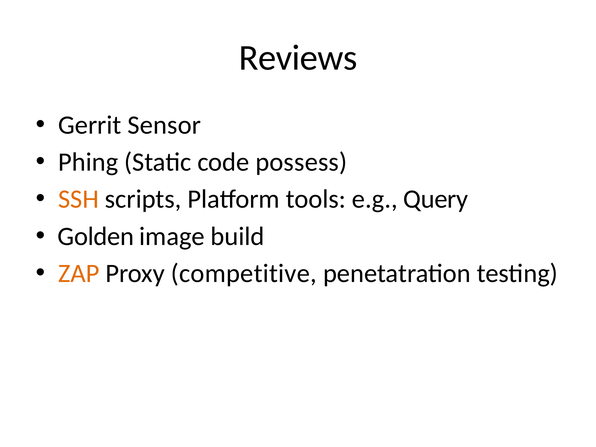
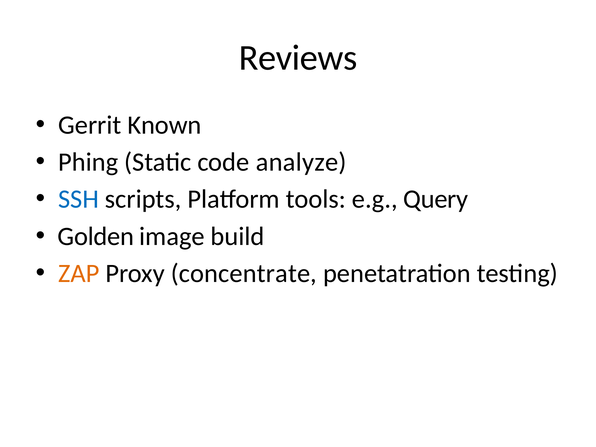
Sensor: Sensor -> Known
possess: possess -> analyze
SSH colour: orange -> blue
competitive: competitive -> concentrate
